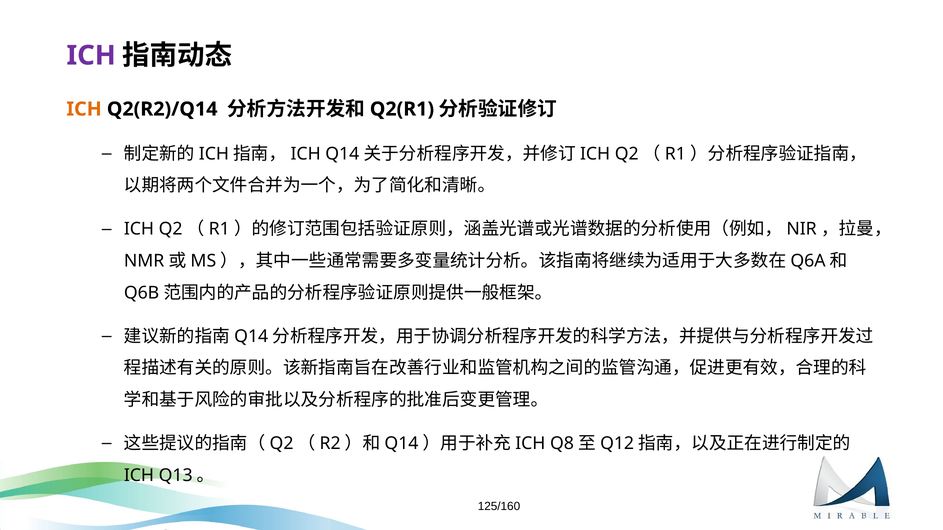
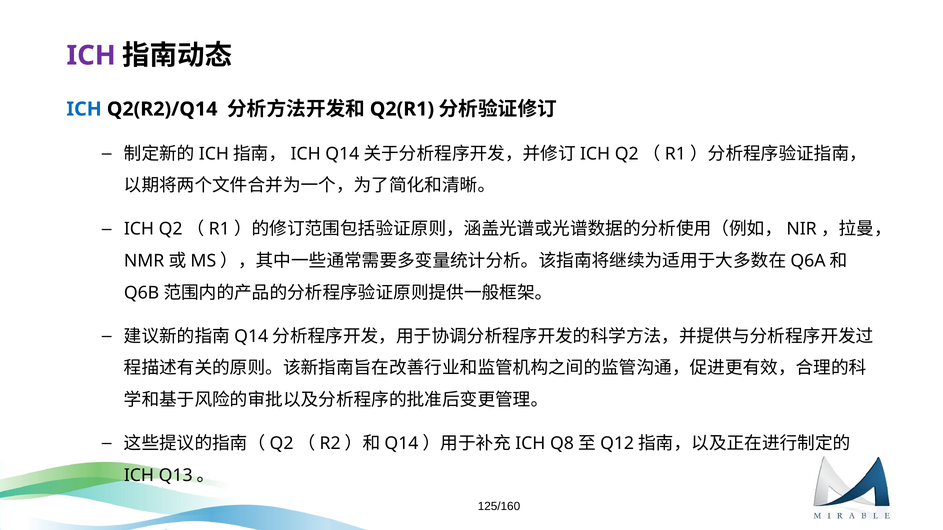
ICH at (84, 109) colour: orange -> blue
